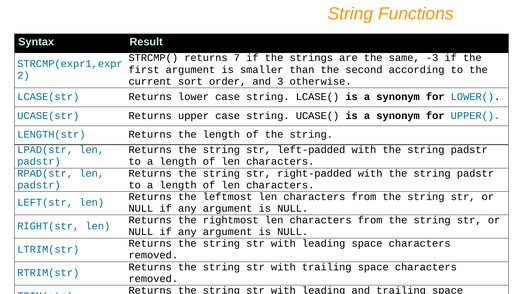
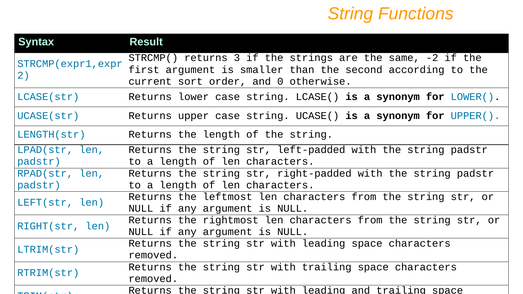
7: 7 -> 3
-3: -3 -> -2
3: 3 -> 0
